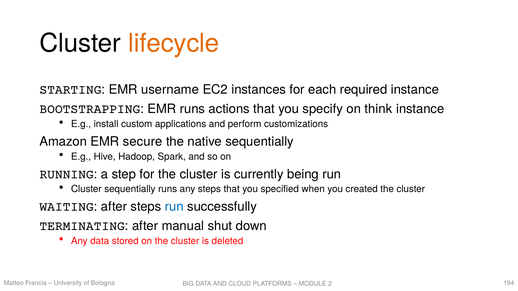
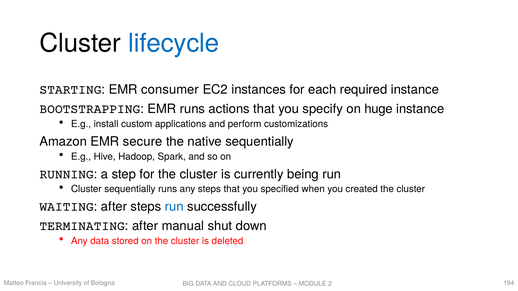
lifecycle colour: orange -> blue
username: username -> consumer
think: think -> huge
